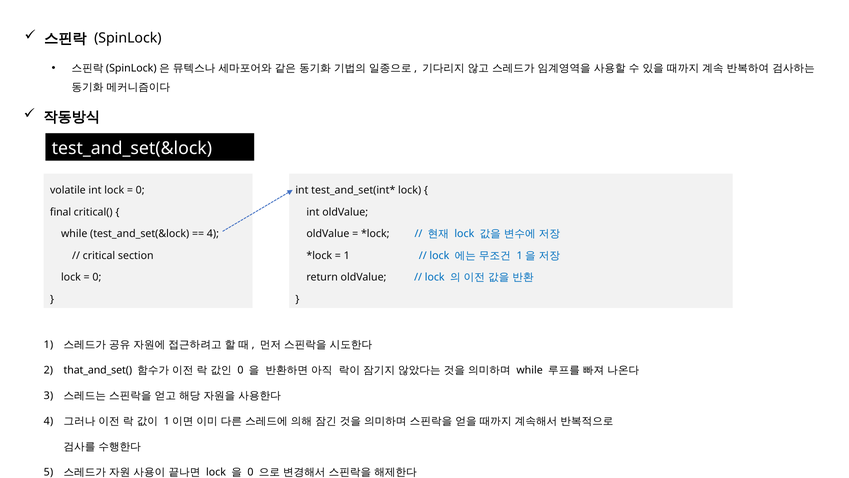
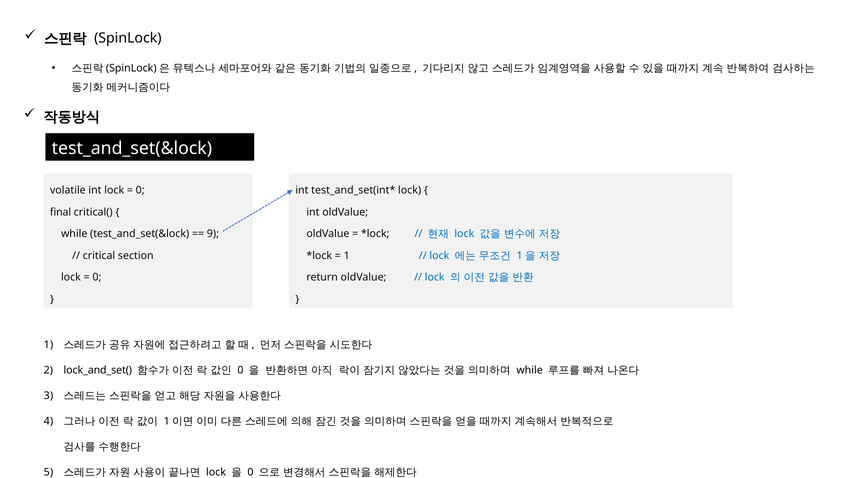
4 at (213, 234): 4 -> 9
that_and_set(: that_and_set( -> lock_and_set(
